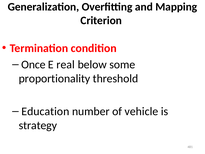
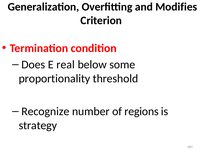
Mapping: Mapping -> Modifies
Once: Once -> Does
Education: Education -> Recognize
vehicle: vehicle -> regions
